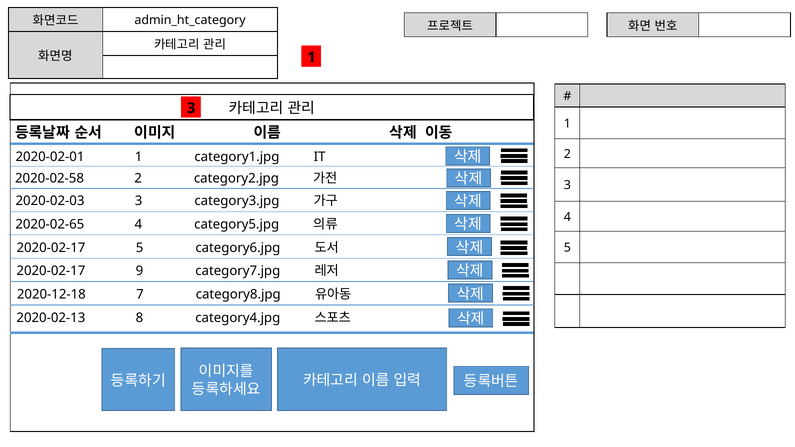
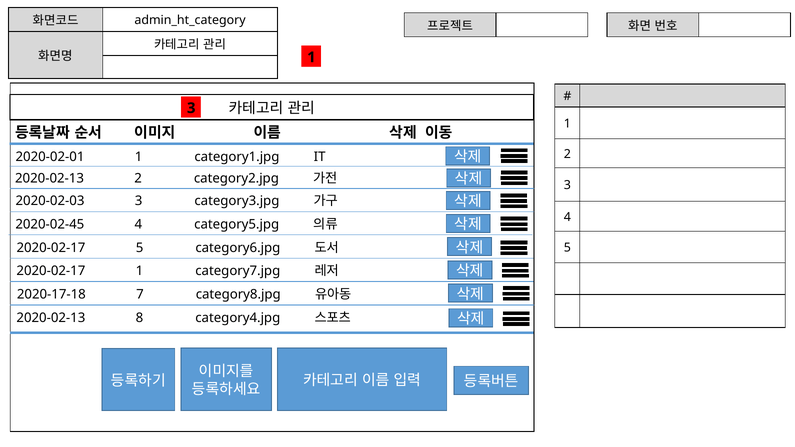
2020-02-58 at (50, 179): 2020-02-58 -> 2020-02-13
2020-02-65: 2020-02-65 -> 2020-02-45
2020-02-17 9: 9 -> 1
2020-12-18: 2020-12-18 -> 2020-17-18
